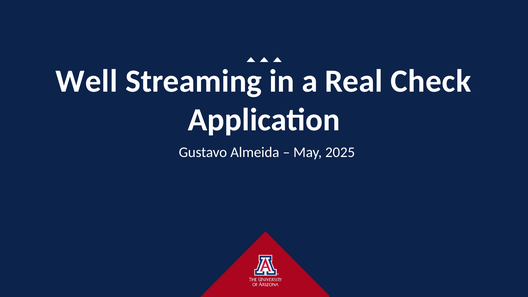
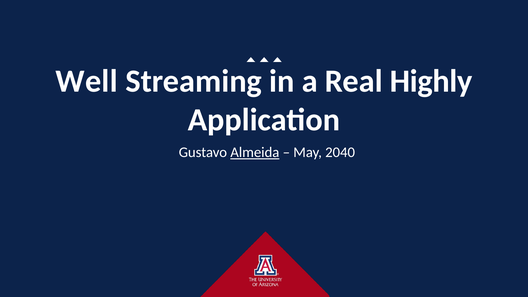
Check: Check -> Highly
Almeida underline: none -> present
2025: 2025 -> 2040
